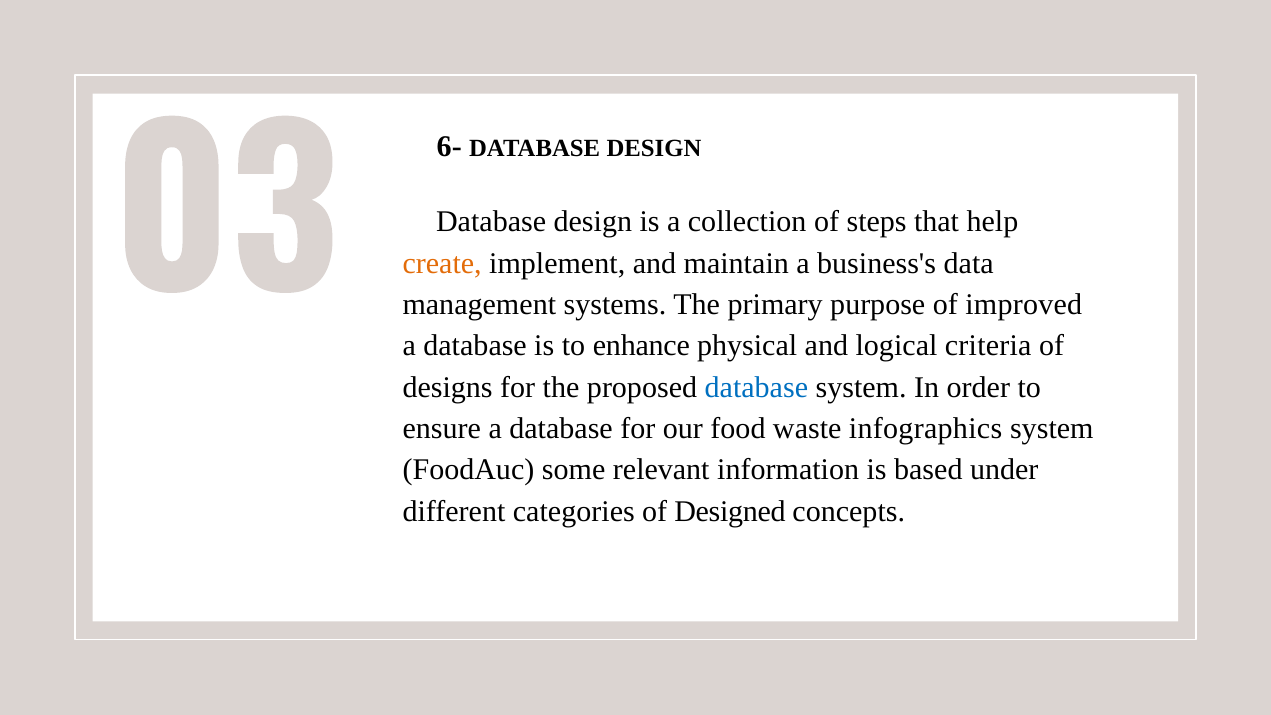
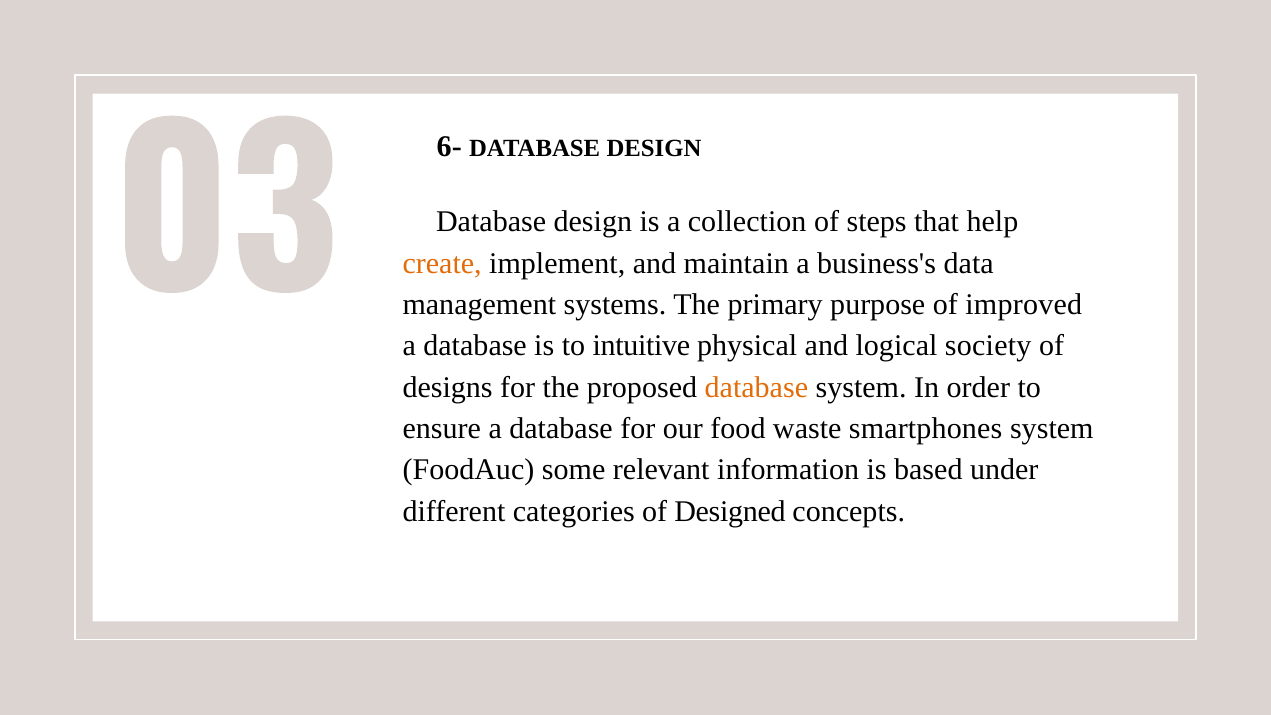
enhance: enhance -> intuitive
criteria: criteria -> society
database at (756, 387) colour: blue -> orange
infographics: infographics -> smartphones
